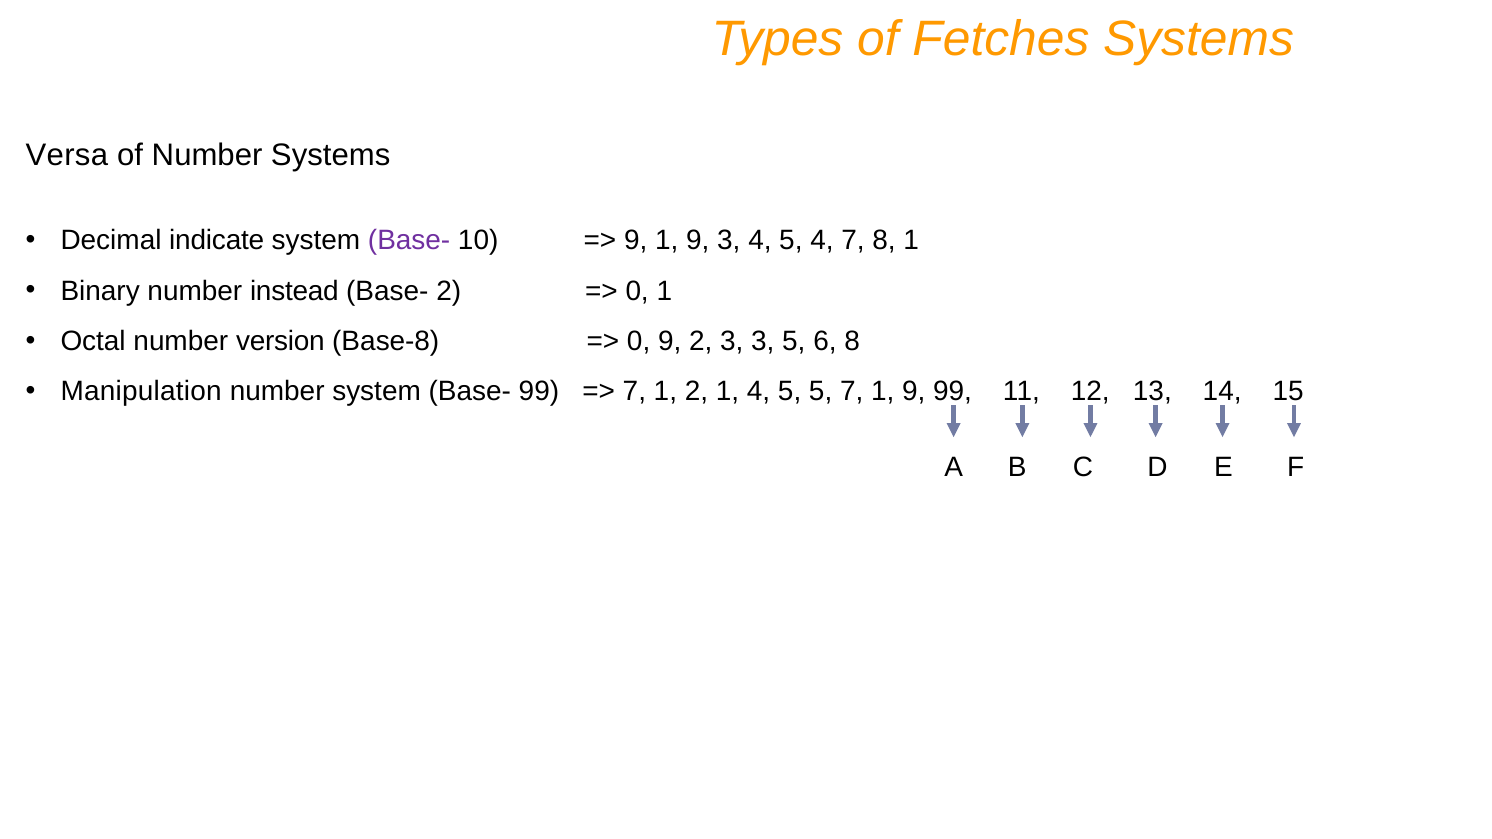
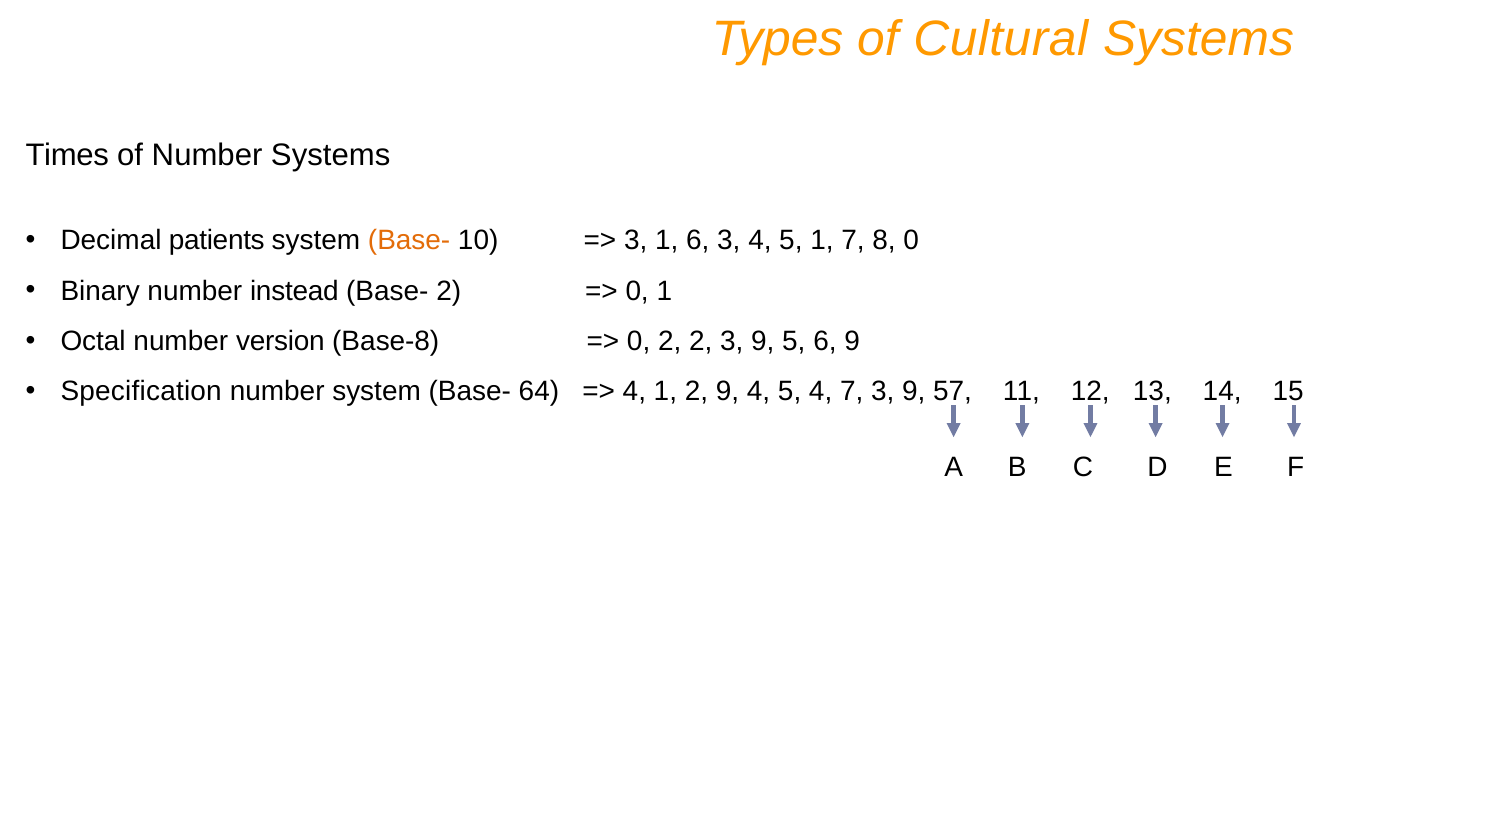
Fetches: Fetches -> Cultural
Versa: Versa -> Times
indicate: indicate -> patients
Base- at (409, 241) colour: purple -> orange
9 at (636, 241): 9 -> 3
9 at (698, 241): 9 -> 6
5 4: 4 -> 1
8 1: 1 -> 0
0 9: 9 -> 2
2 3 3: 3 -> 9
6 8: 8 -> 9
Manipulation: Manipulation -> Specification
Base- 99: 99 -> 64
7 at (634, 392): 7 -> 4
2 1: 1 -> 9
5 5: 5 -> 4
1 at (883, 392): 1 -> 3
9 99: 99 -> 57
